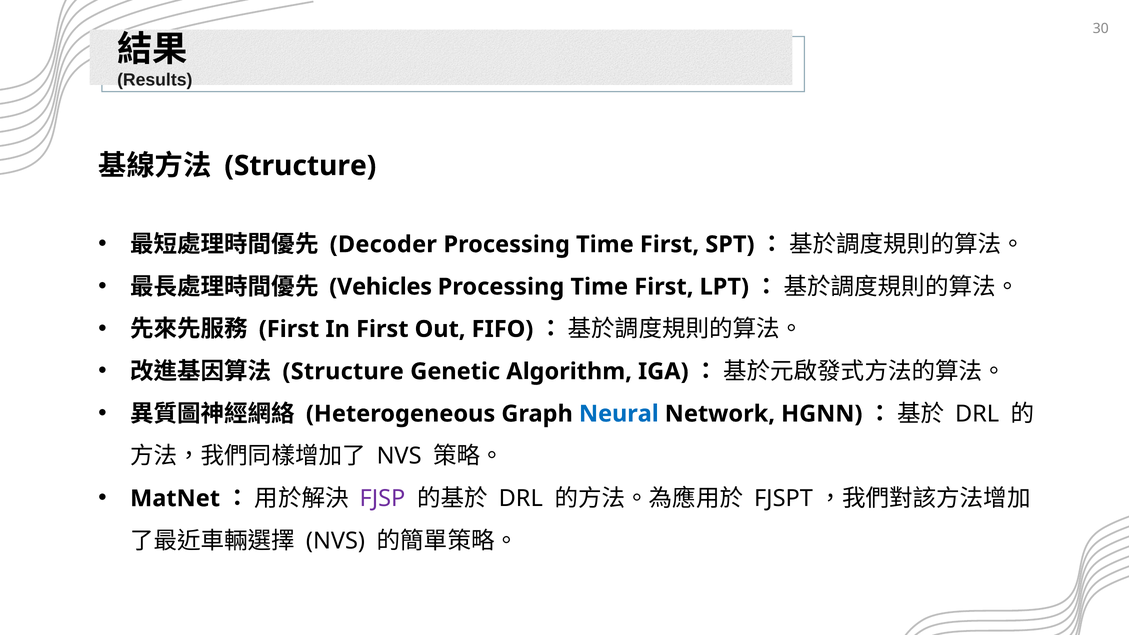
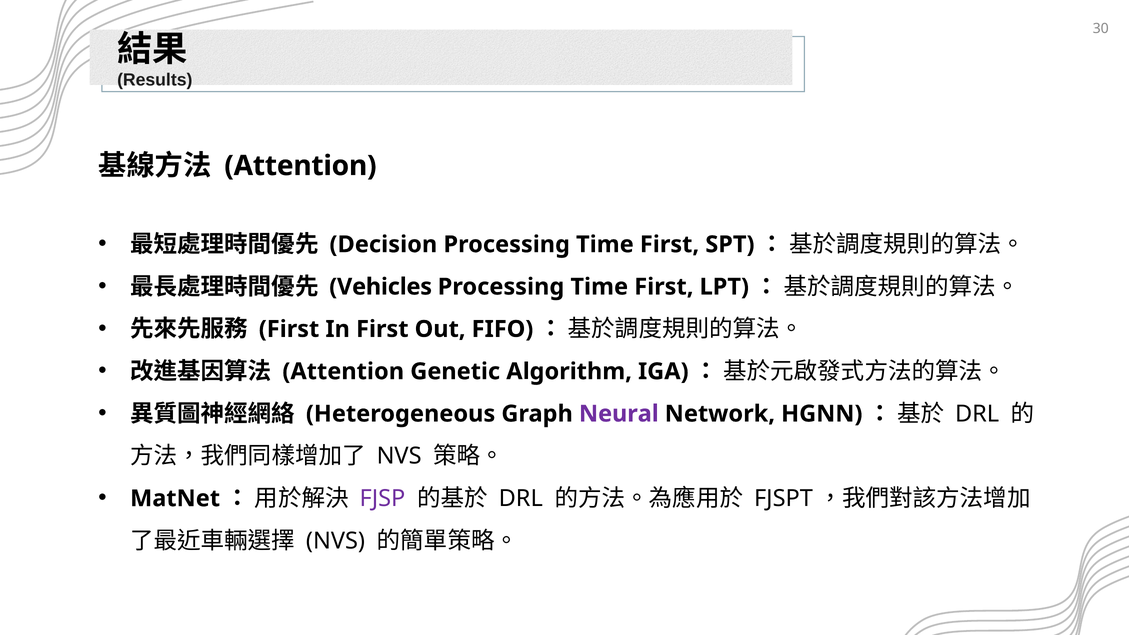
Structure at (300, 166): Structure -> Attention
Decoder: Decoder -> Decision
Structure at (343, 372): Structure -> Attention
Neural colour: blue -> purple
